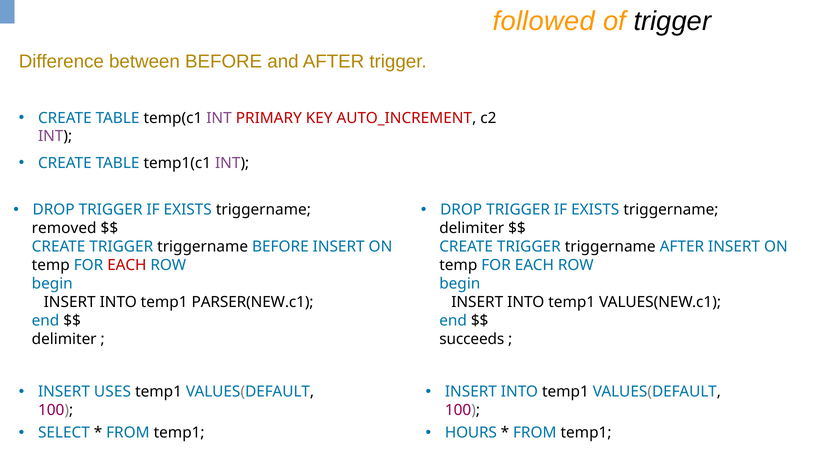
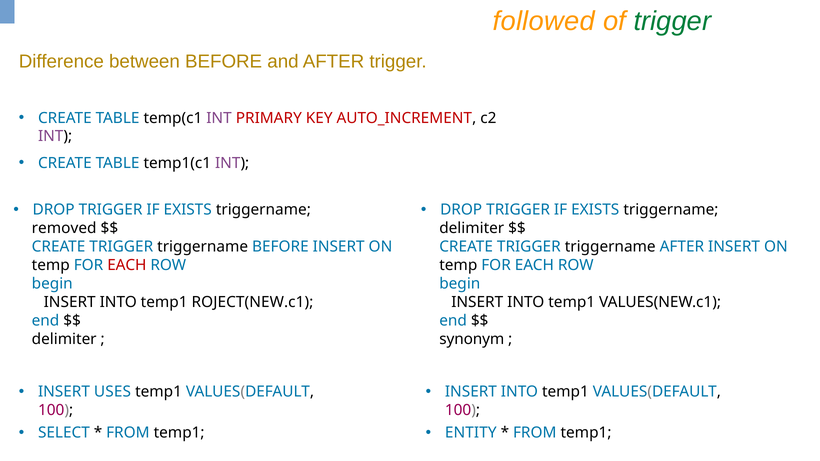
trigger at (672, 21) colour: black -> green
PARSER(NEW.c1: PARSER(NEW.c1 -> ROJECT(NEW.c1
succeeds: succeeds -> synonym
HOURS: HOURS -> ENTITY
